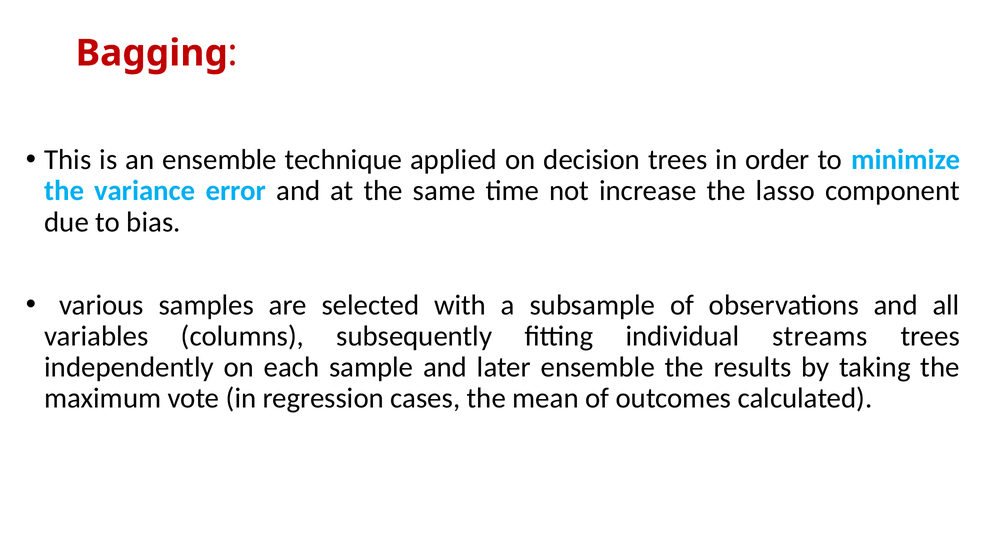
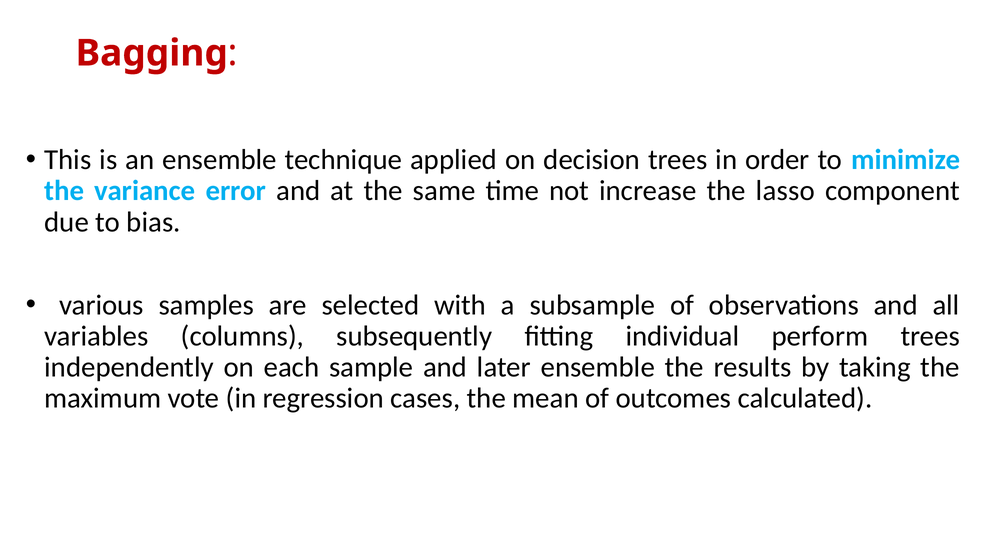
streams: streams -> perform
